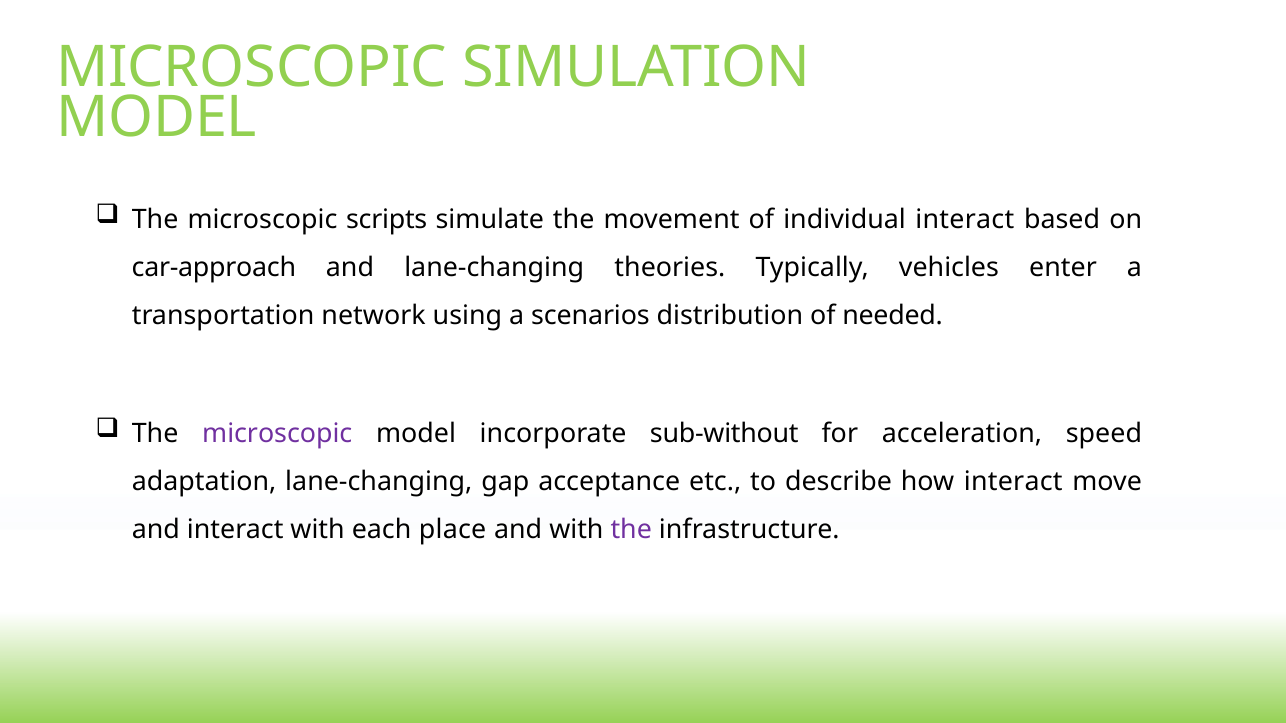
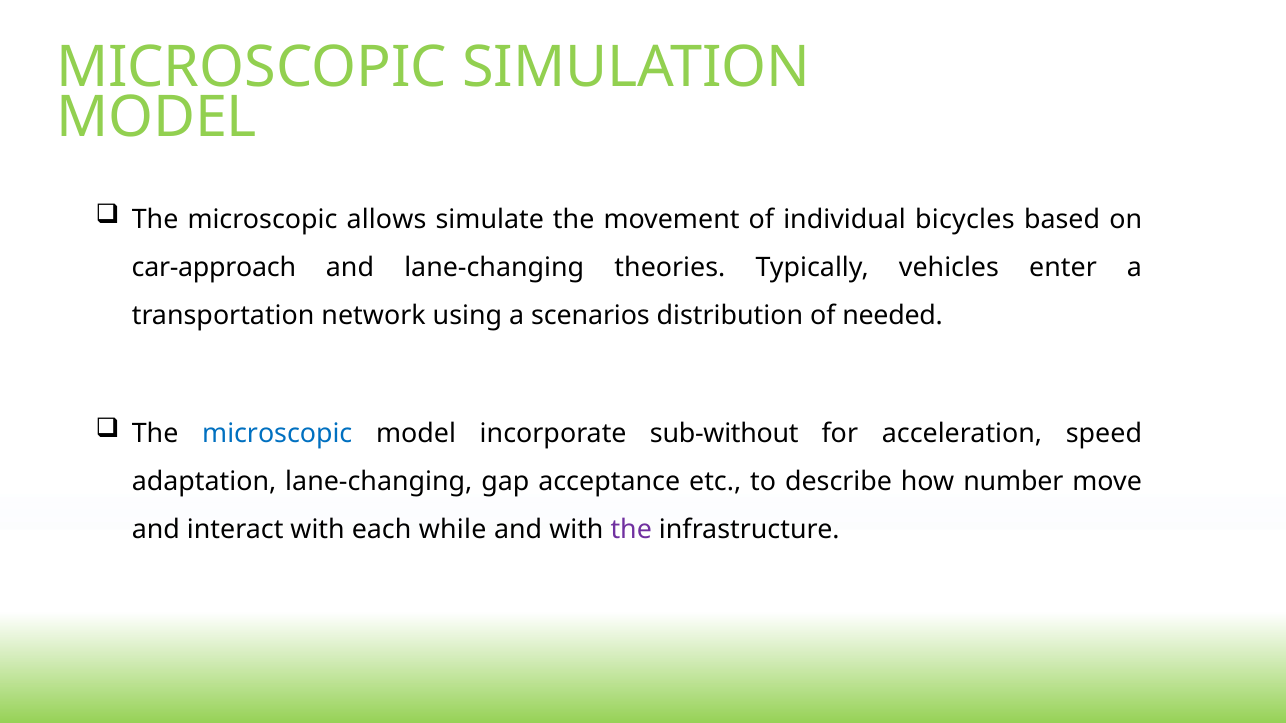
scripts: scripts -> allows
individual interact: interact -> bicycles
microscopic at (277, 434) colour: purple -> blue
how interact: interact -> number
place: place -> while
